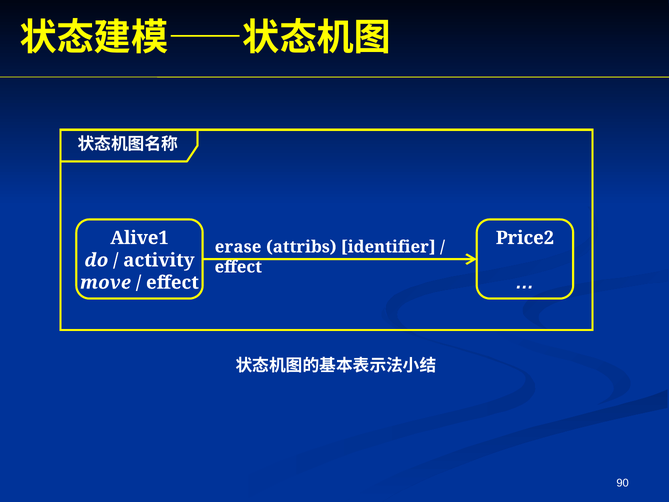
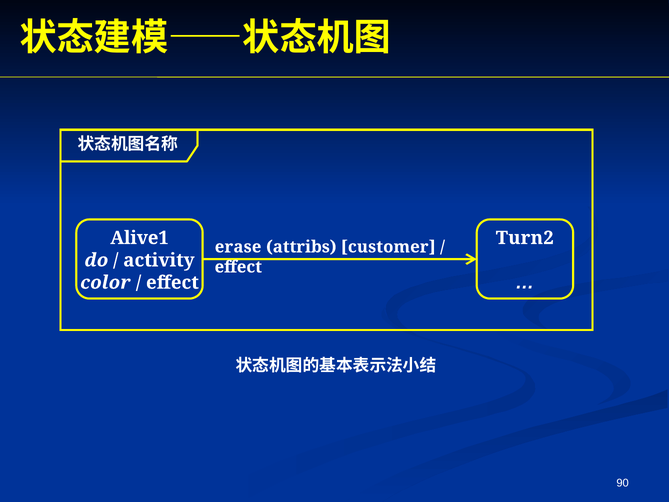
Price2: Price2 -> Turn2
identifier: identifier -> customer
move: move -> color
